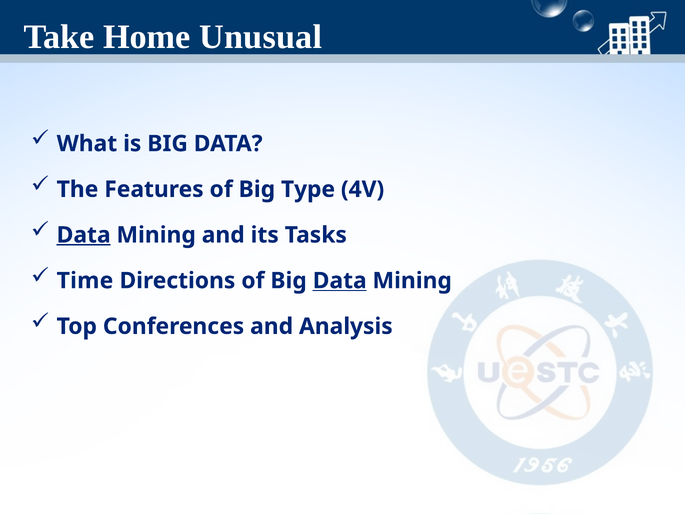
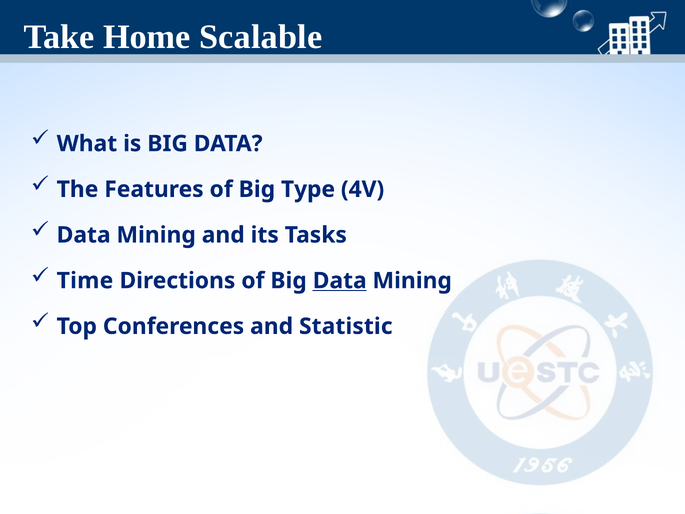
Unusual: Unusual -> Scalable
Data at (84, 235) underline: present -> none
Analysis: Analysis -> Statistic
